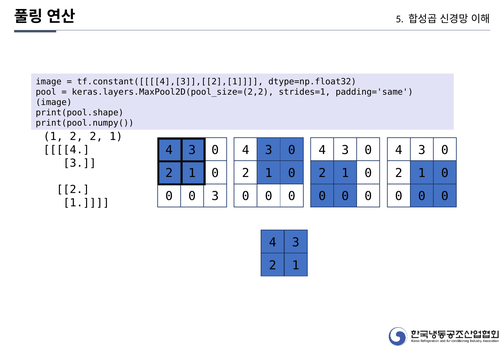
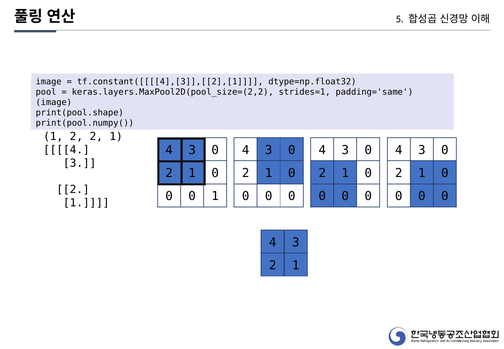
0 3: 3 -> 1
